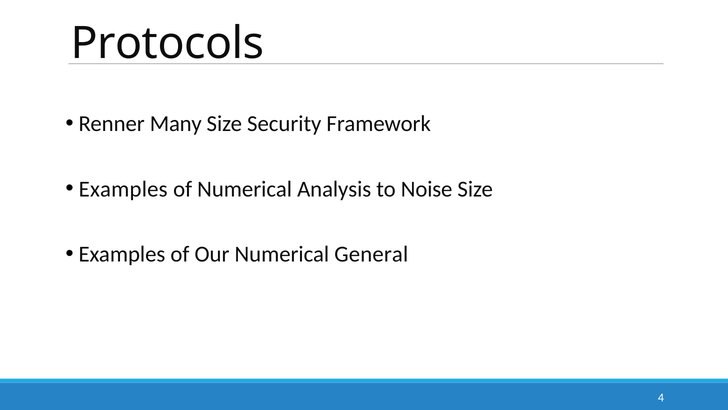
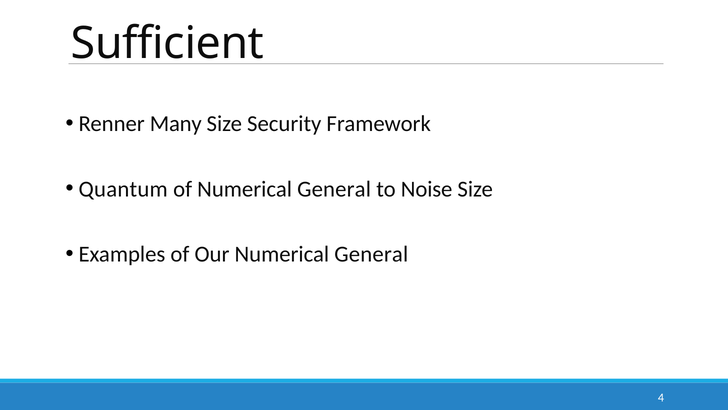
Protocols: Protocols -> Sufficient
Examples at (123, 189): Examples -> Quantum
of Numerical Analysis: Analysis -> General
